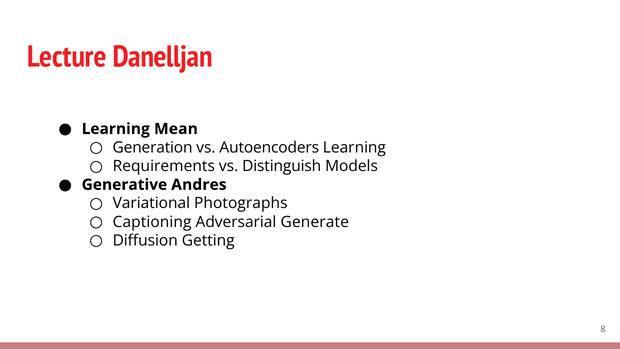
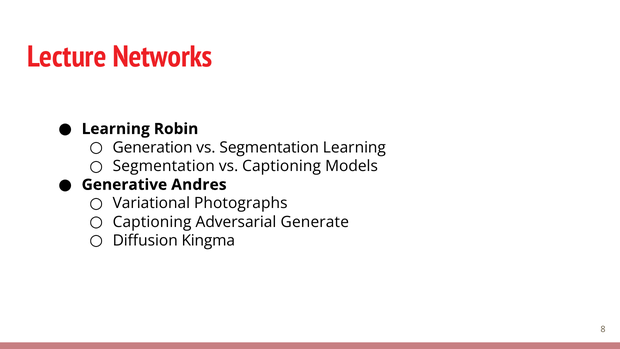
Danelljan: Danelljan -> Networks
Mean: Mean -> Robin
vs Autoencoders: Autoencoders -> Segmentation
Requirements at (164, 166): Requirements -> Segmentation
vs Distinguish: Distinguish -> Captioning
Getting: Getting -> Kingma
